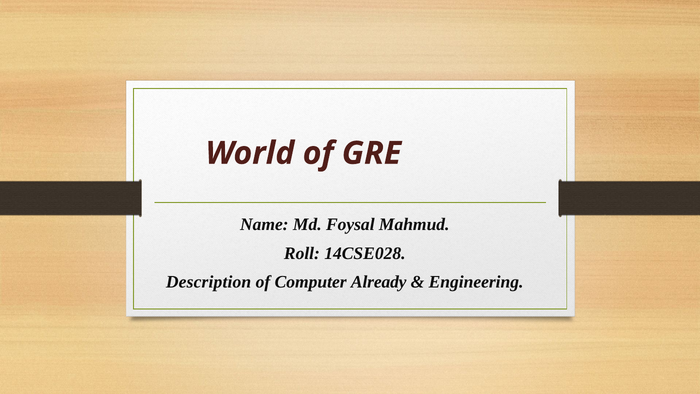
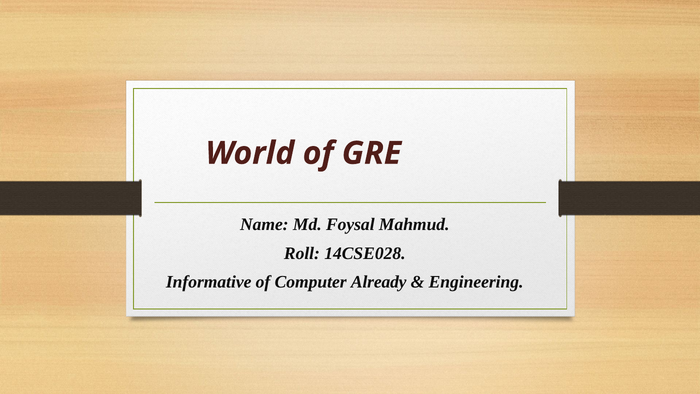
Description: Description -> Informative
